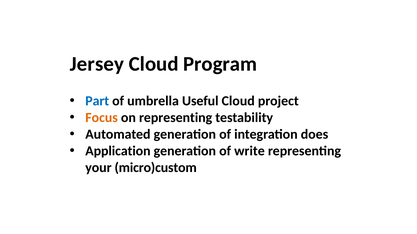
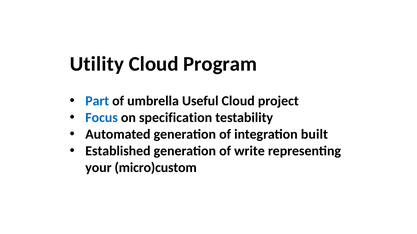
Jersey: Jersey -> Utility
Focus colour: orange -> blue
on representing: representing -> specification
does: does -> built
Application: Application -> Established
